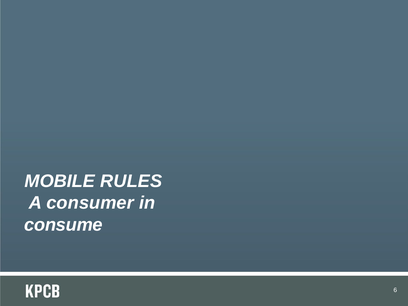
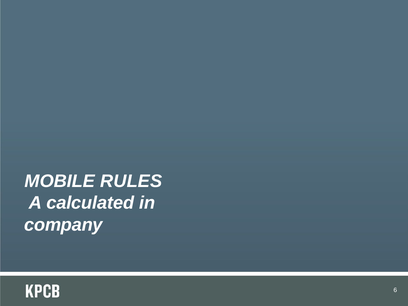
consumer: consumer -> calculated
consume: consume -> company
